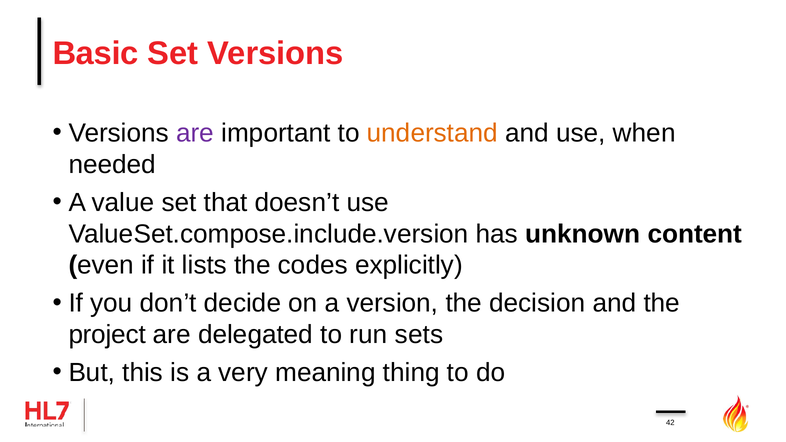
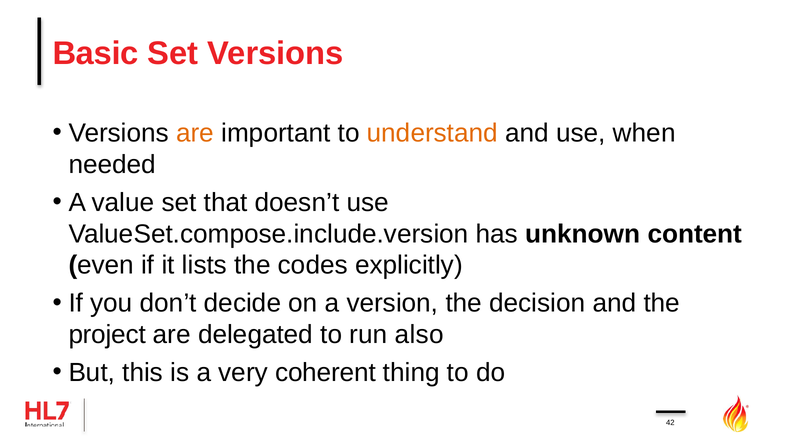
are at (195, 133) colour: purple -> orange
sets: sets -> also
meaning: meaning -> coherent
